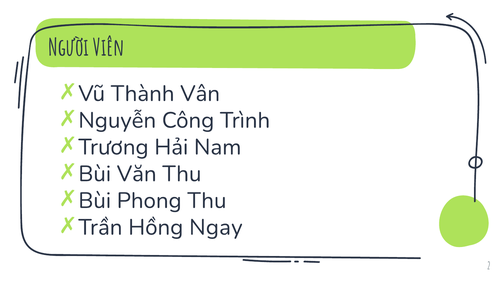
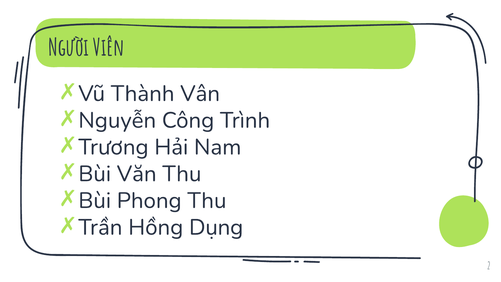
Ngay: Ngay -> Dụng
